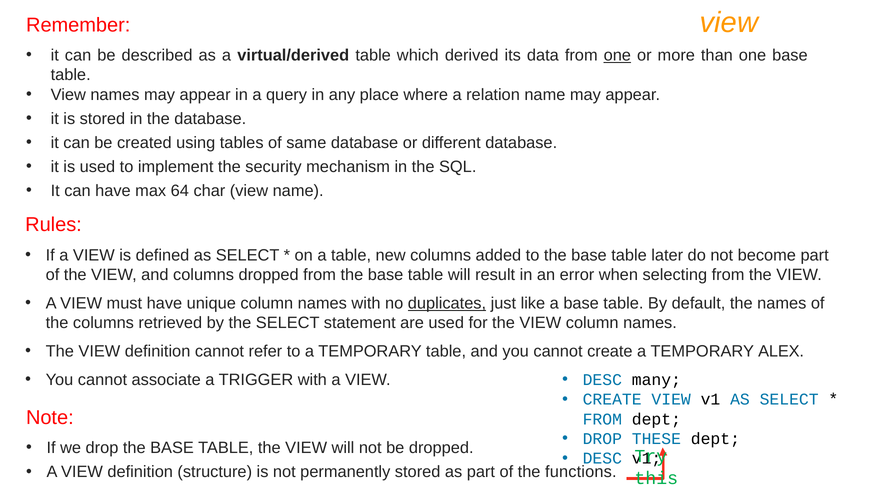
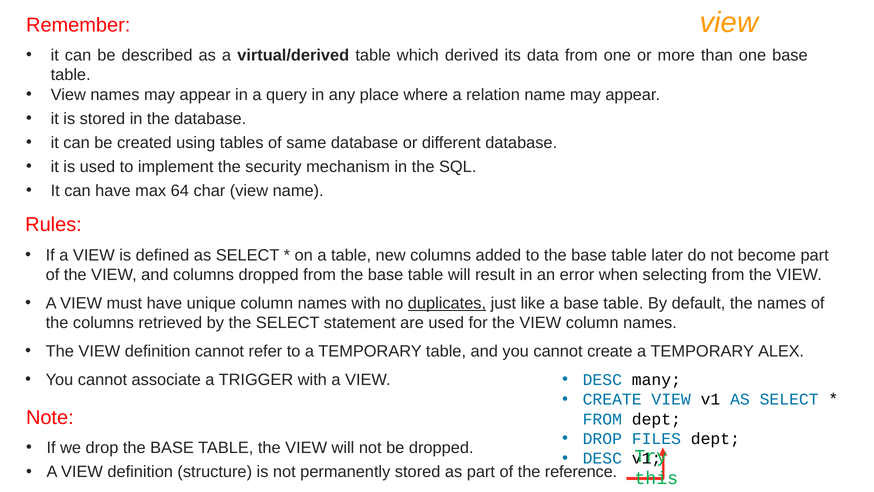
one at (617, 55) underline: present -> none
THESE: THESE -> FILES
functions: functions -> reference
